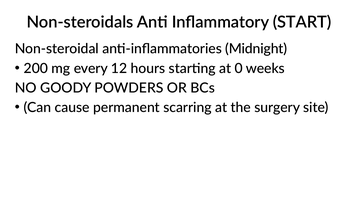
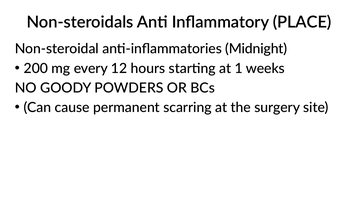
START: START -> PLACE
0: 0 -> 1
